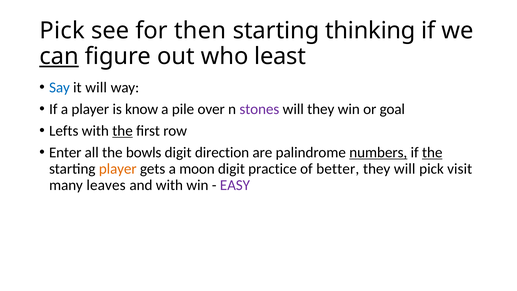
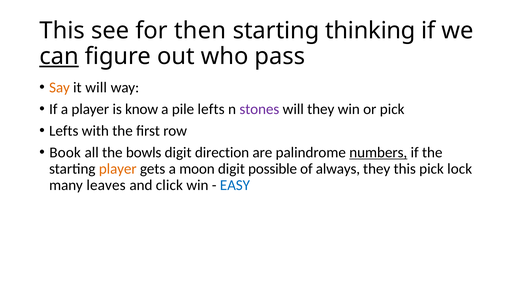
Pick at (62, 31): Pick -> This
least: least -> pass
Say colour: blue -> orange
pile over: over -> lefts
or goal: goal -> pick
the at (123, 131) underline: present -> none
Enter: Enter -> Book
the at (432, 152) underline: present -> none
practice: practice -> possible
better: better -> always
they will: will -> this
visit: visit -> lock
and with: with -> click
EASY colour: purple -> blue
